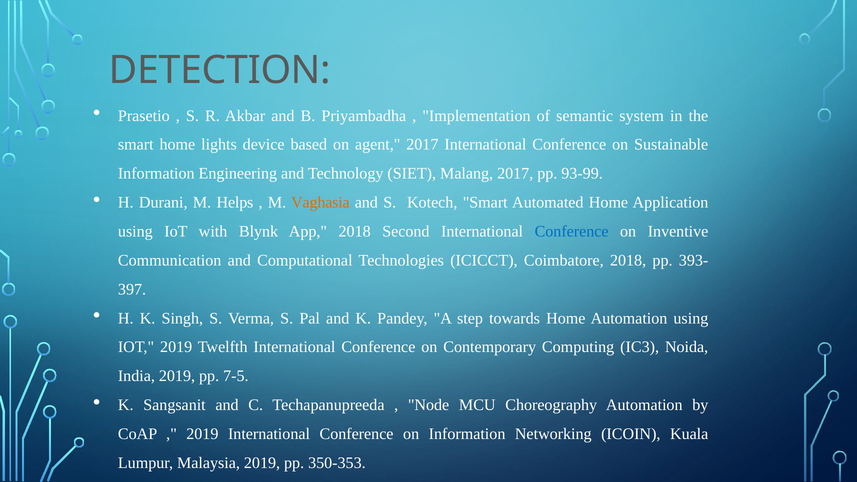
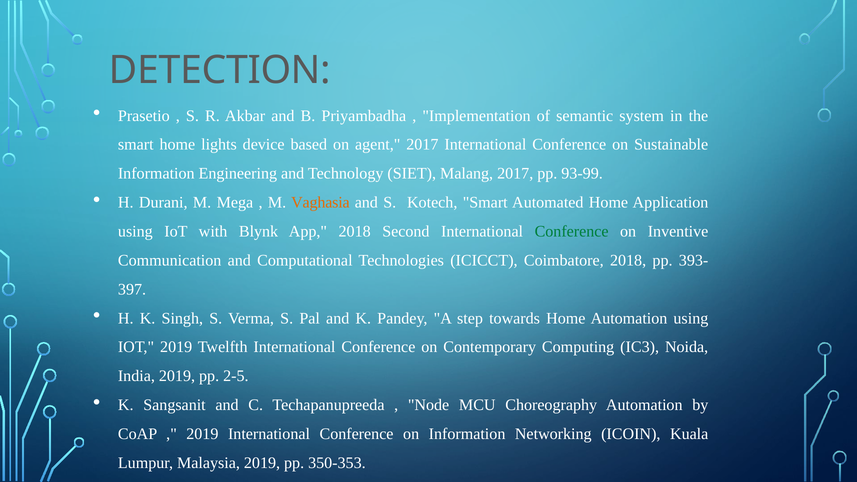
Helps: Helps -> Mega
Conference at (572, 231) colour: blue -> green
7-5: 7-5 -> 2-5
